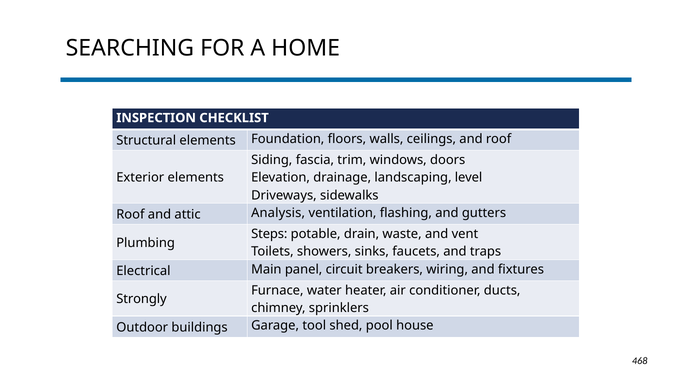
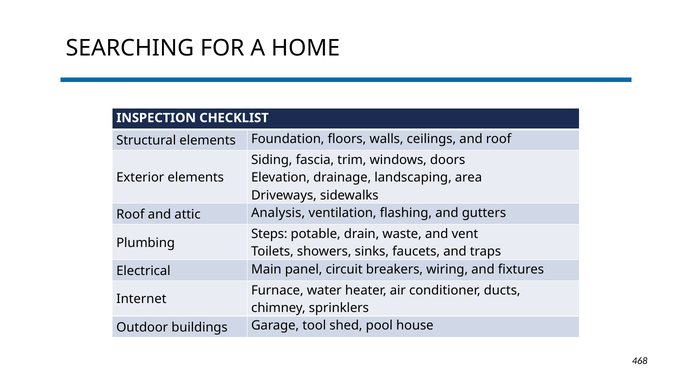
level: level -> area
Strongly: Strongly -> Internet
